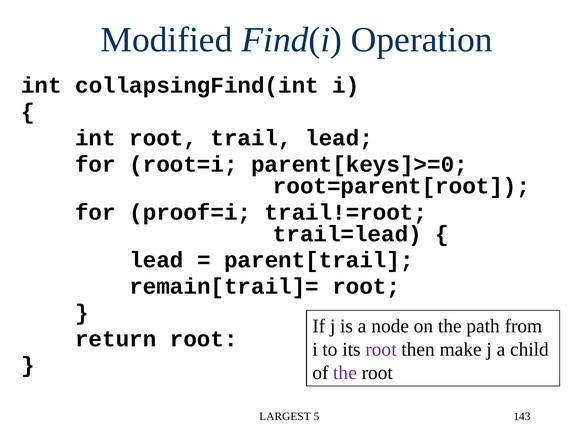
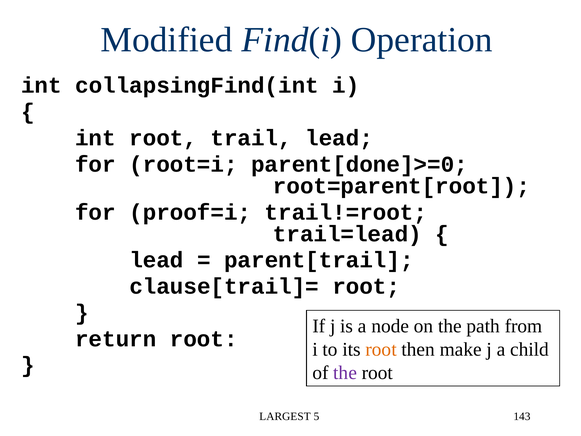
parent[keys]>=0: parent[keys]>=0 -> parent[done]>=0
remain[trail]=: remain[trail]= -> clause[trail]=
root at (381, 349) colour: purple -> orange
